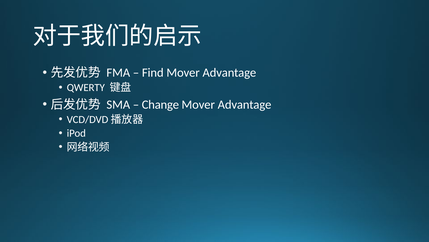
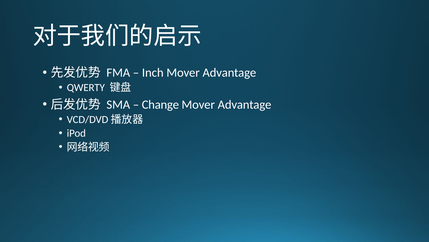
Find: Find -> Inch
